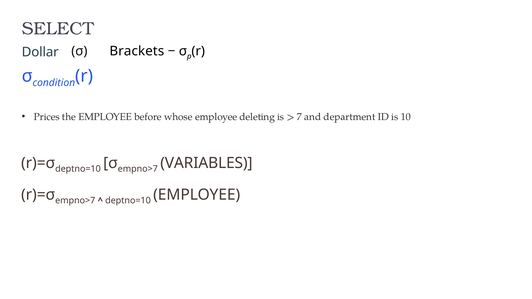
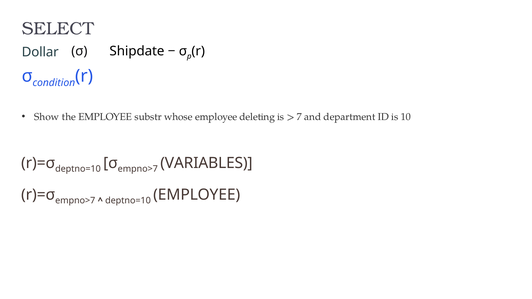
Brackets: Brackets -> Shipdate
Prices: Prices -> Show
before: before -> substr
